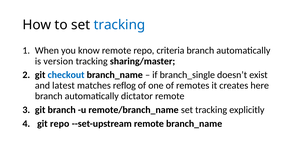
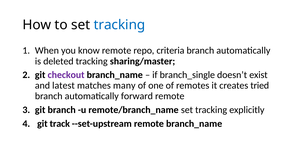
version: version -> deleted
checkout colour: blue -> purple
reflog: reflog -> many
here: here -> tried
dictator: dictator -> forward
git repo: repo -> track
